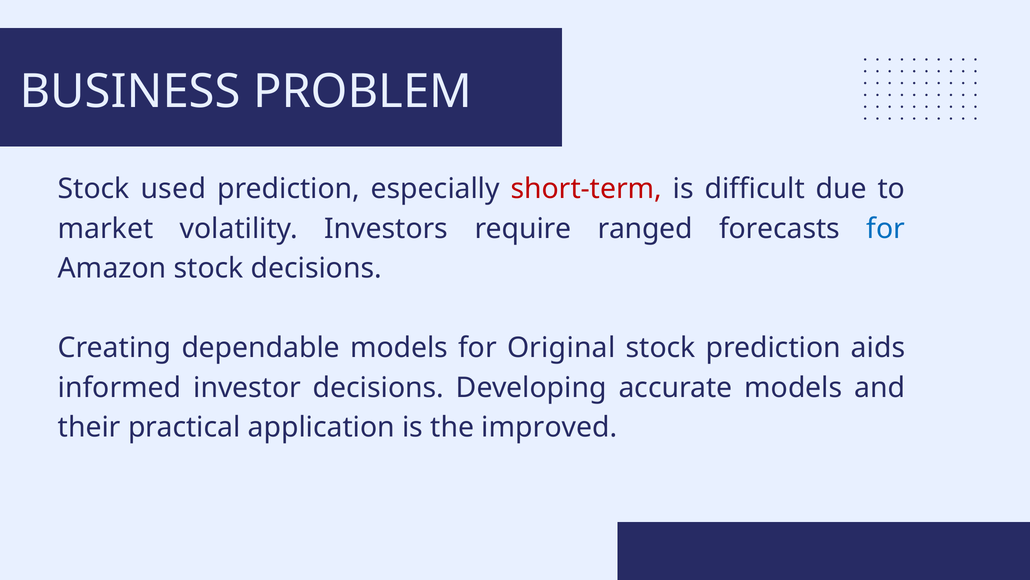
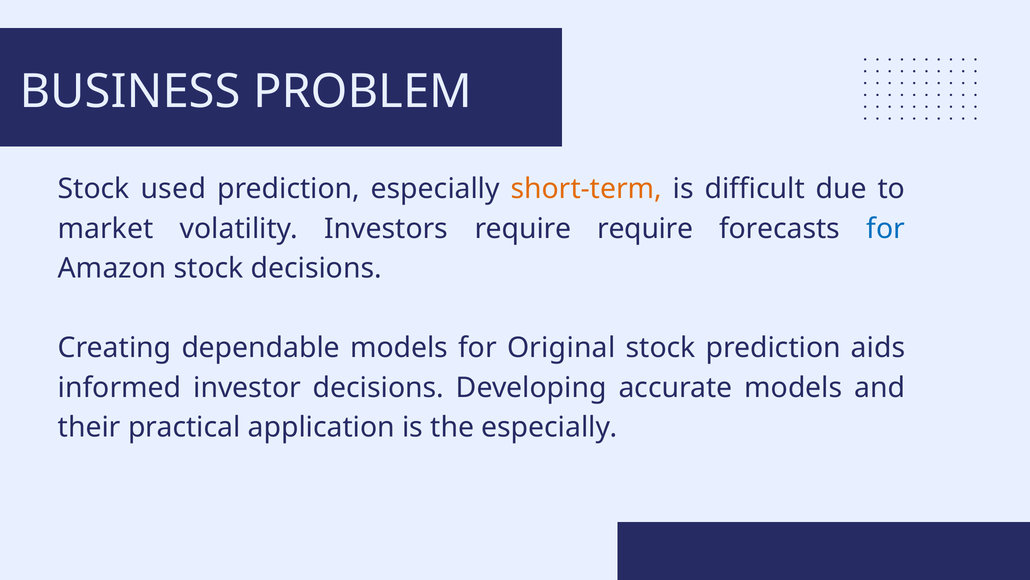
short-term colour: red -> orange
require ranged: ranged -> require
the improved: improved -> especially
